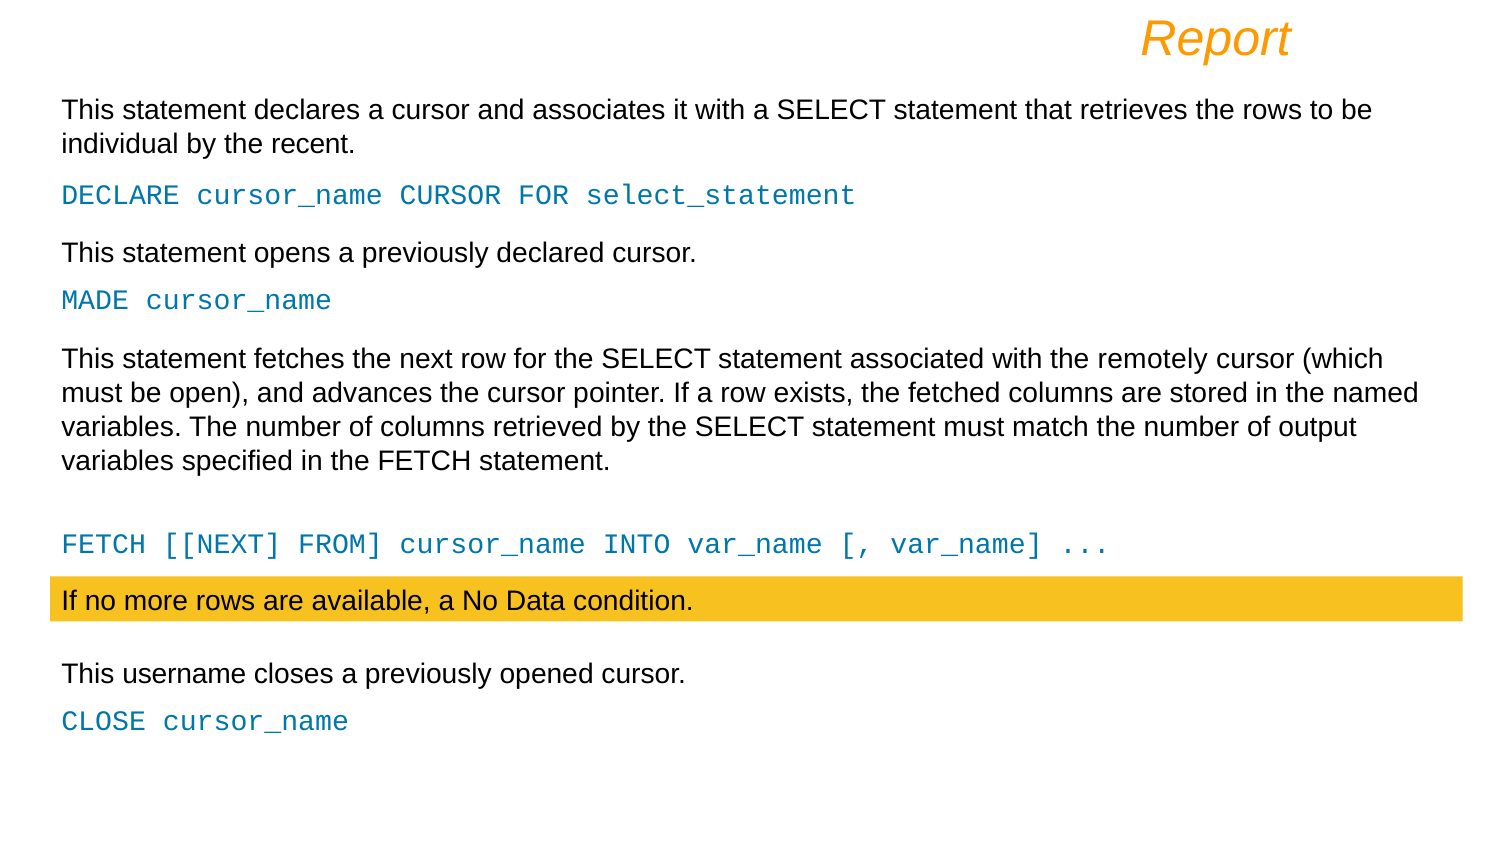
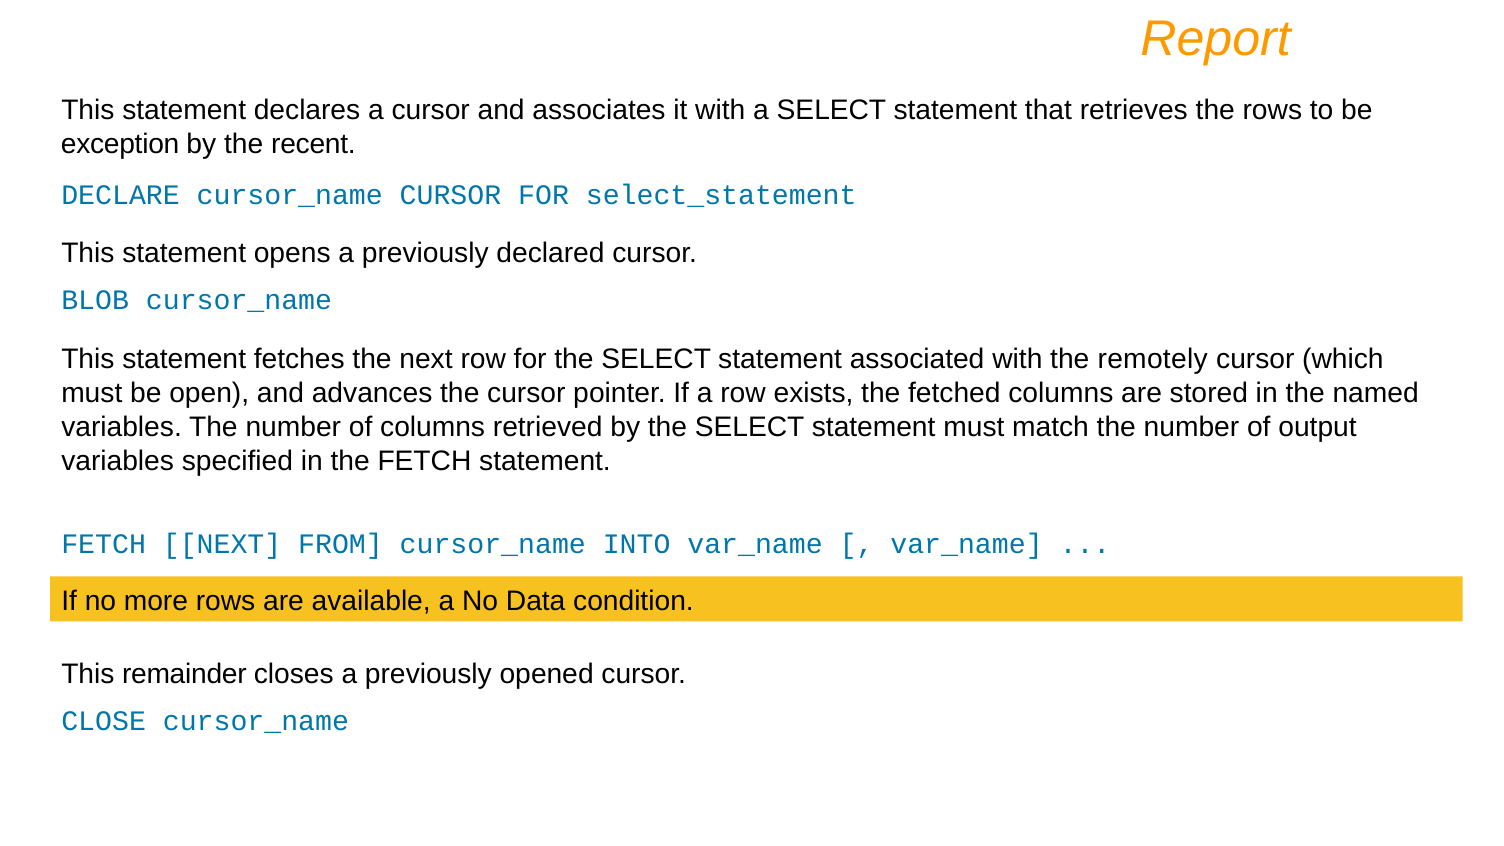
individual: individual -> exception
MADE: MADE -> BLOB
username: username -> remainder
